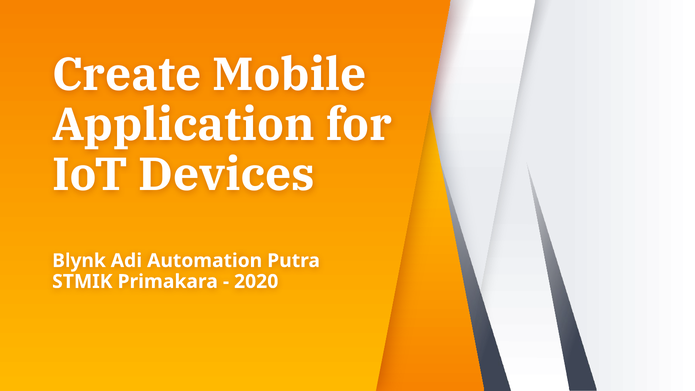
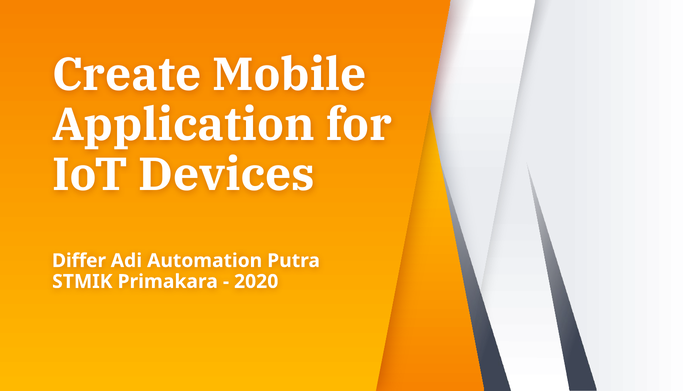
Blynk: Blynk -> Differ
